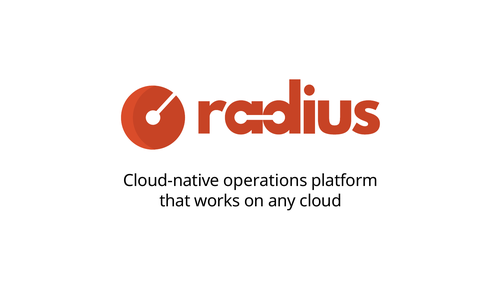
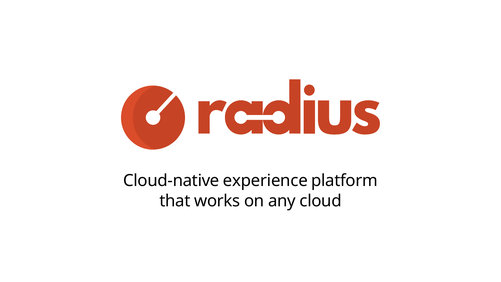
operations: operations -> experience
